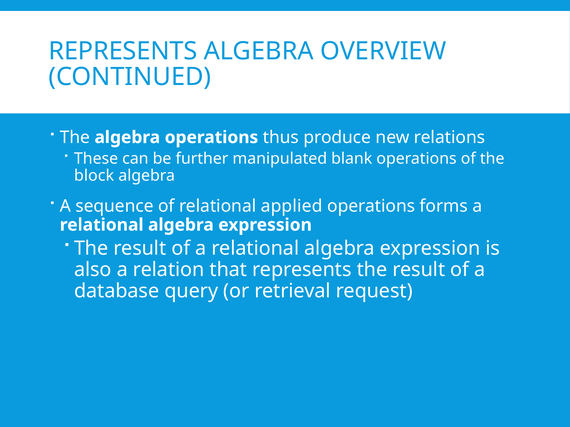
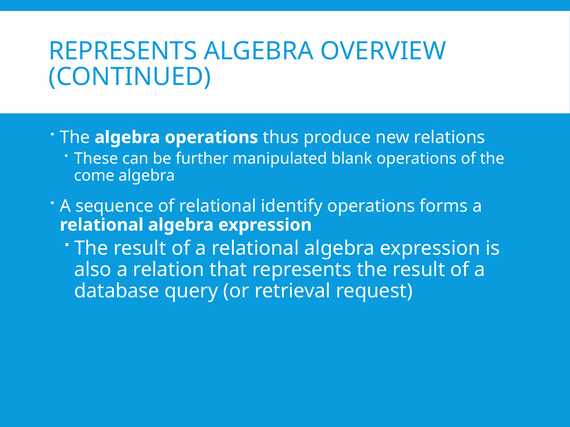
block: block -> come
applied: applied -> identify
